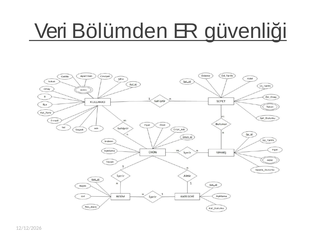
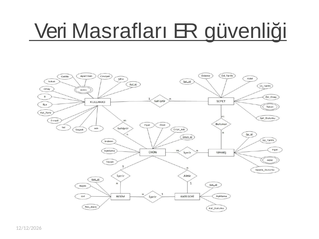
Bölümden: Bölümden -> Masrafları
